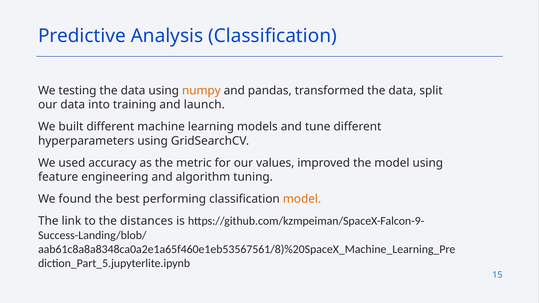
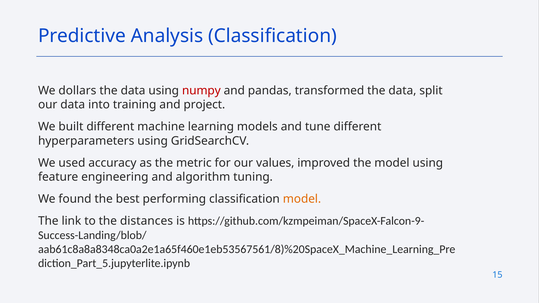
testing: testing -> dollars
numpy colour: orange -> red
launch: launch -> project
